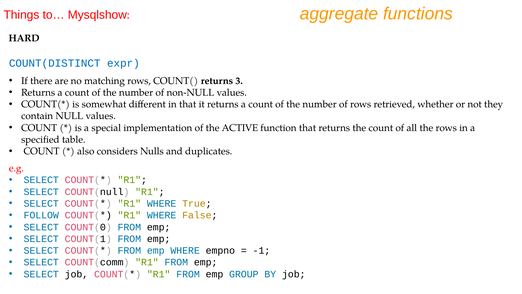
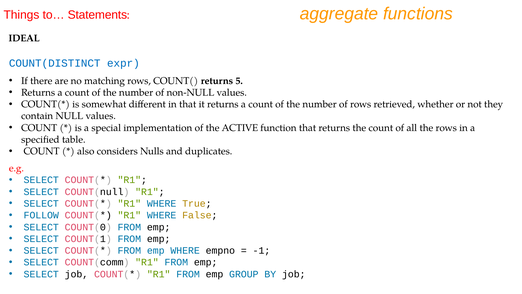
Mysqlshow: Mysqlshow -> Statements
HARD: HARD -> IDEAL
3: 3 -> 5
